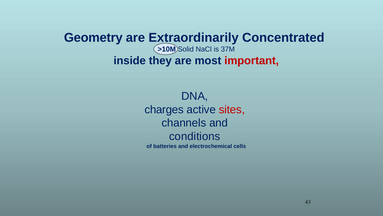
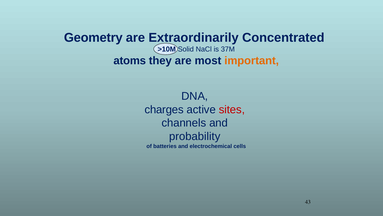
inside: inside -> atoms
important colour: red -> orange
conditions: conditions -> probability
